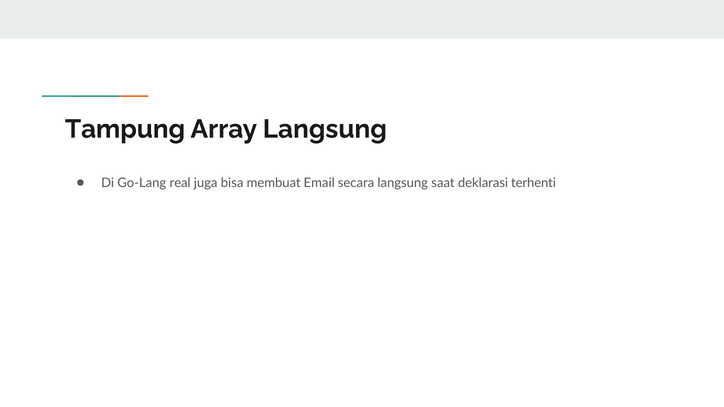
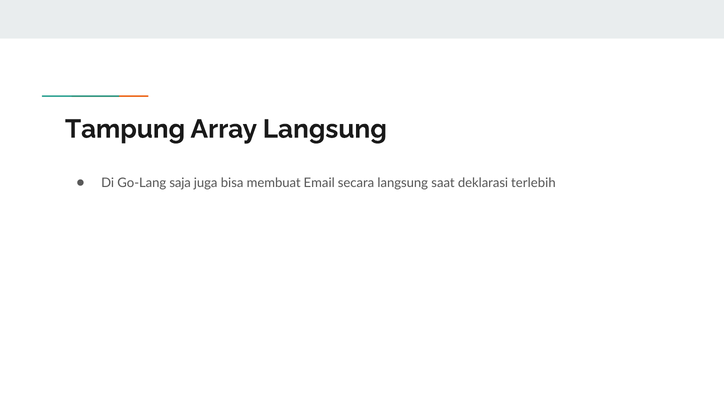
real: real -> saja
terhenti: terhenti -> terlebih
